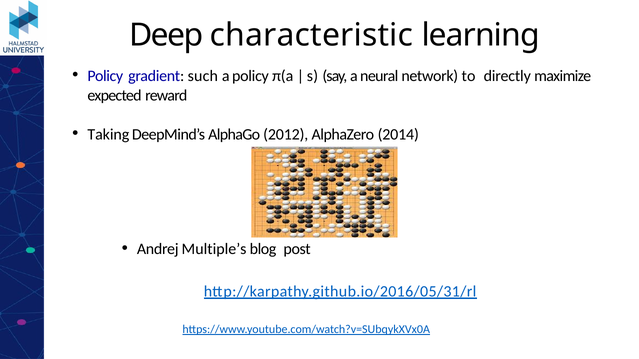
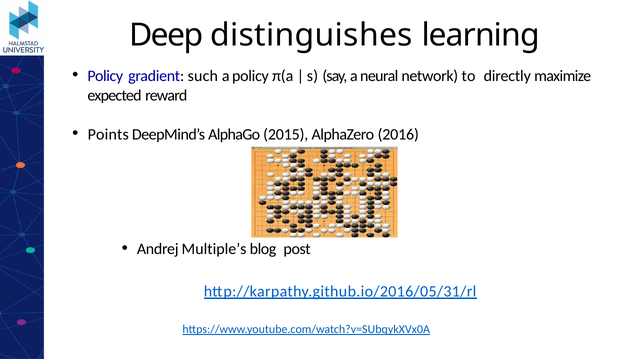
characteristic: characteristic -> distinguishes
Taking: Taking -> Points
2012: 2012 -> 2015
2014: 2014 -> 2016
